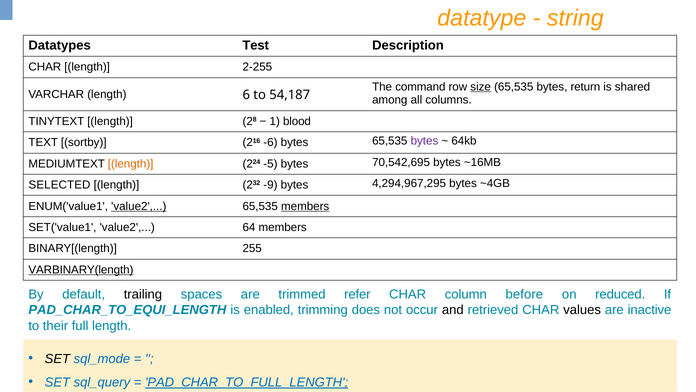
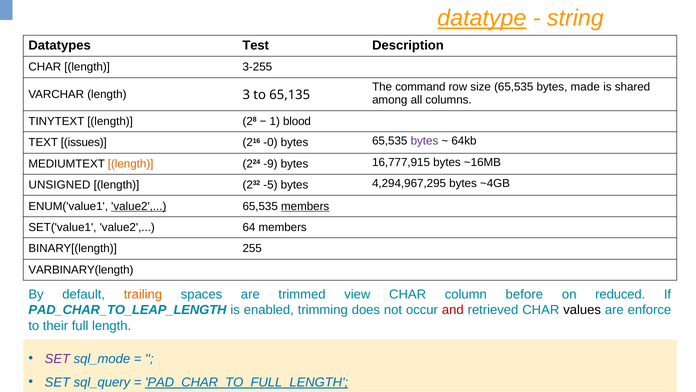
datatype underline: none -> present
2-255: 2-255 -> 3-255
size underline: present -> none
return: return -> made
6: 6 -> 3
54,187: 54,187 -> 65,135
sortby: sortby -> issues
-6: -6 -> -0
-5: -5 -> -9
70,542,695: 70,542,695 -> 16,777,915
SELECTED: SELECTED -> UNSIGNED
-9: -9 -> -5
VARBINARY(length underline: present -> none
trailing colour: black -> orange
refer: refer -> view
PAD_CHAR_TO_EQUI_LENGTH: PAD_CHAR_TO_EQUI_LENGTH -> PAD_CHAR_TO_LEAP_LENGTH
and colour: black -> red
inactive: inactive -> enforce
SET at (57, 358) colour: black -> purple
